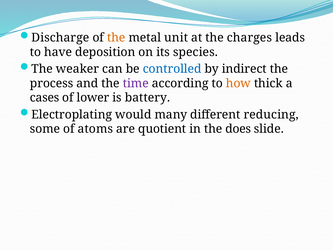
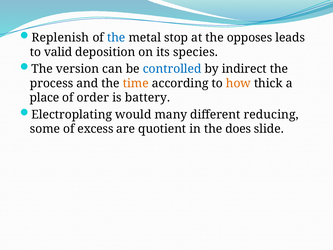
Discharge: Discharge -> Replenish
the at (116, 38) colour: orange -> blue
unit: unit -> stop
charges: charges -> opposes
have: have -> valid
weaker: weaker -> version
time colour: purple -> orange
cases: cases -> place
lower: lower -> order
atoms: atoms -> excess
